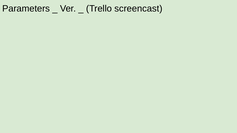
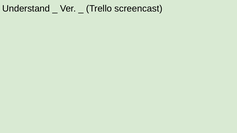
Parameters: Parameters -> Understand
